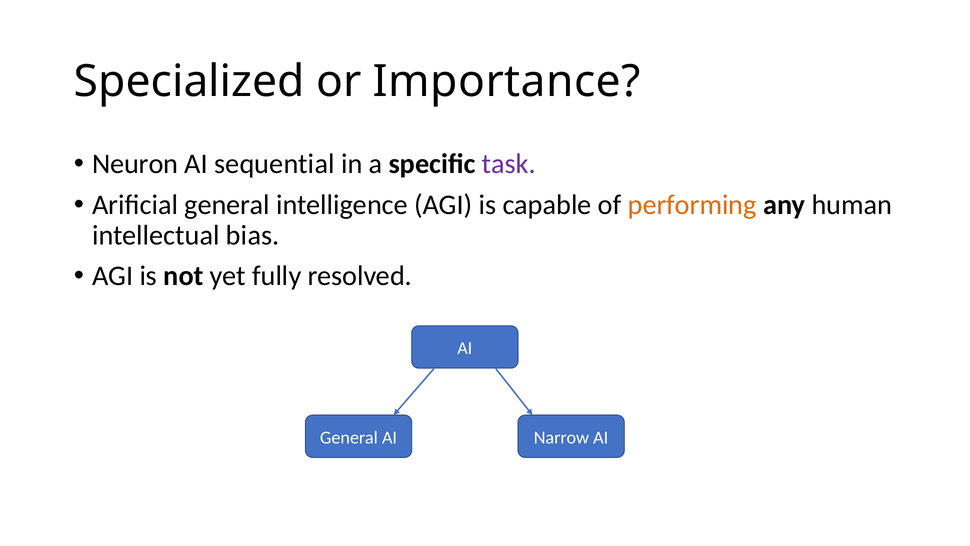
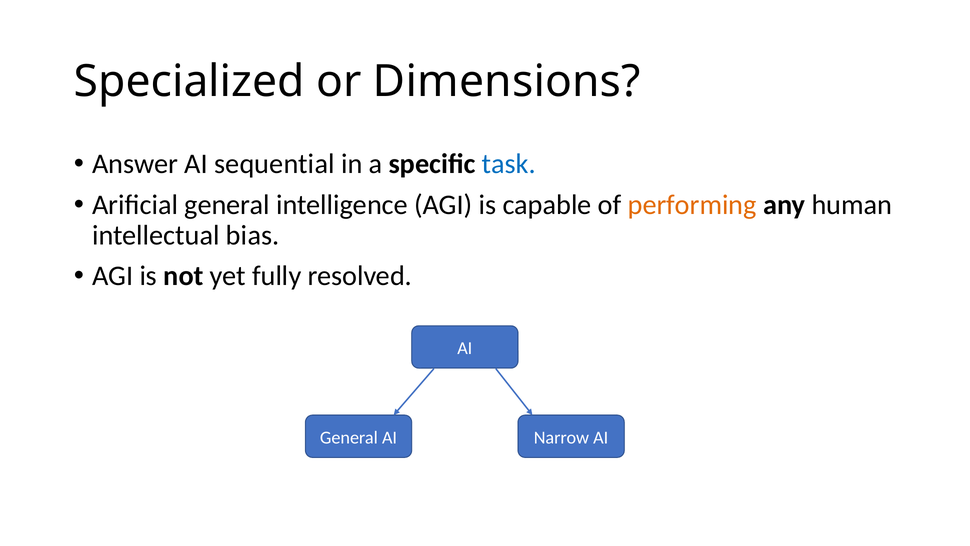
Importance: Importance -> Dimensions
Neuron: Neuron -> Answer
task colour: purple -> blue
